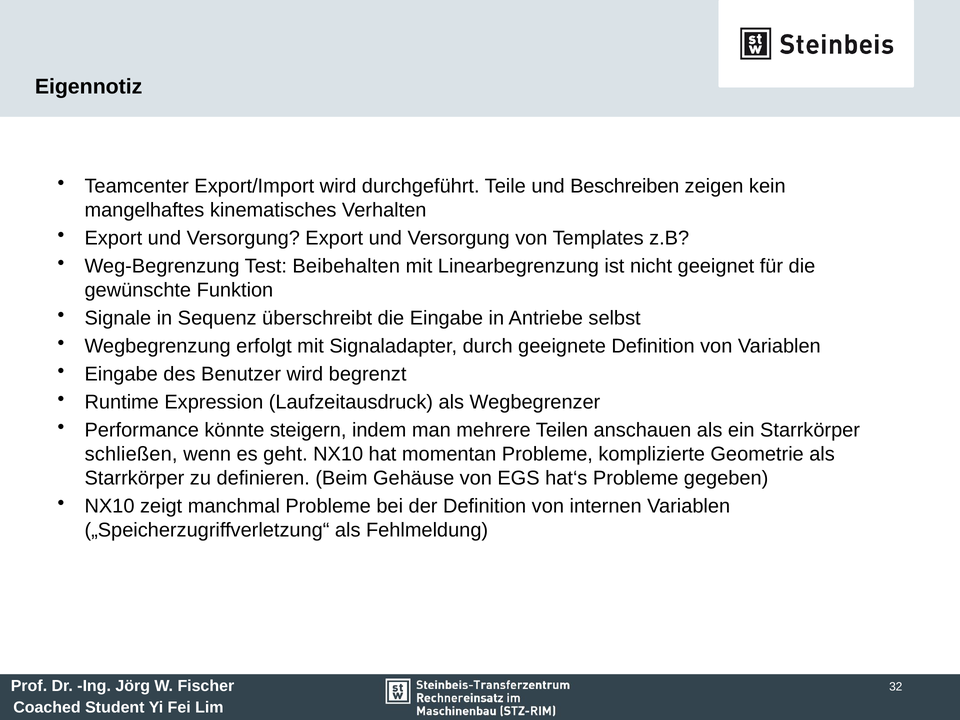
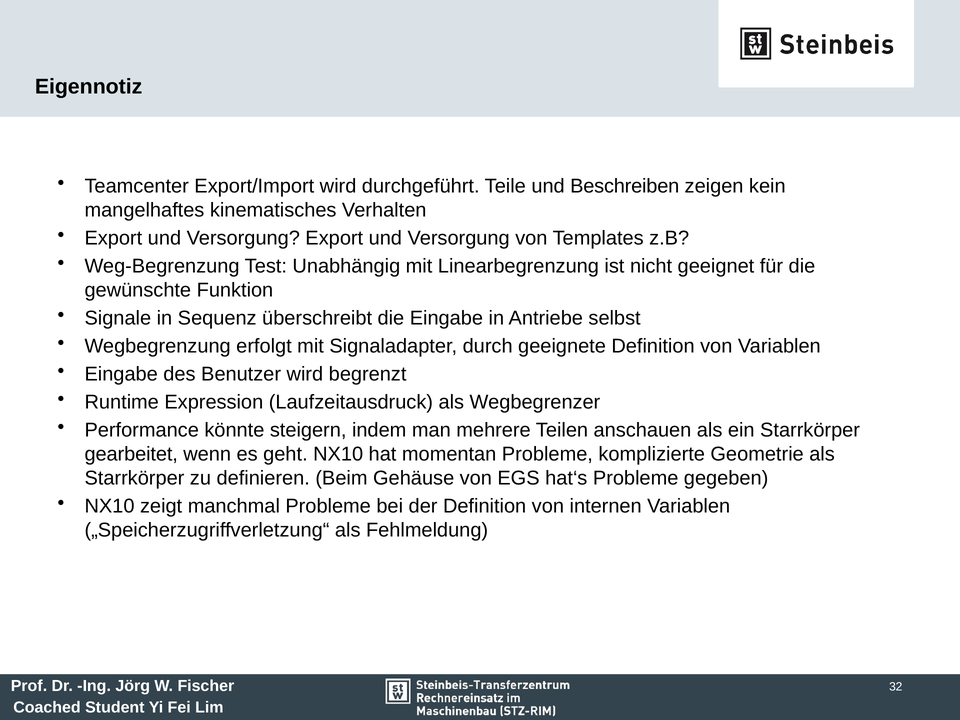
Beibehalten: Beibehalten -> Unabhängig
schließen: schließen -> gearbeitet
